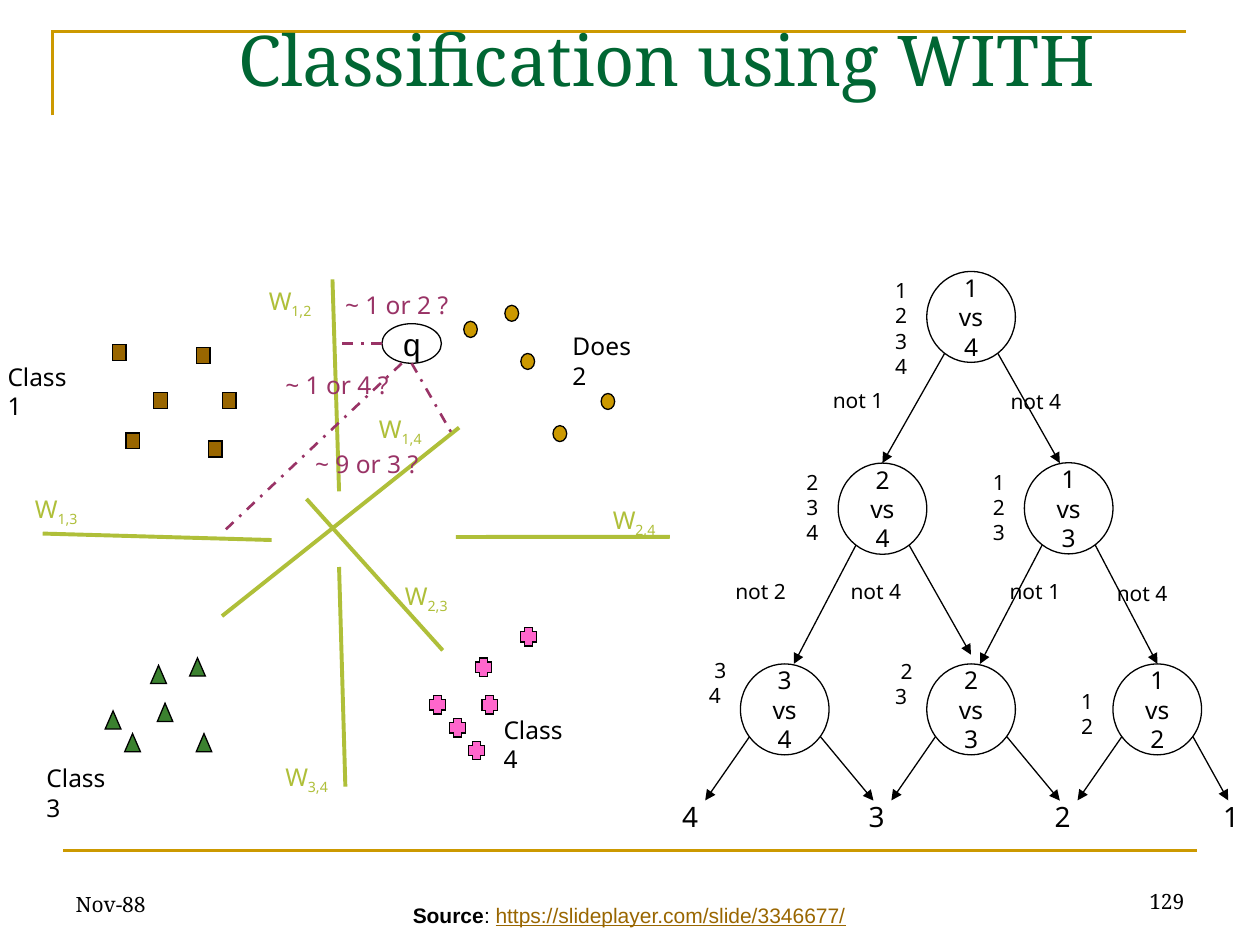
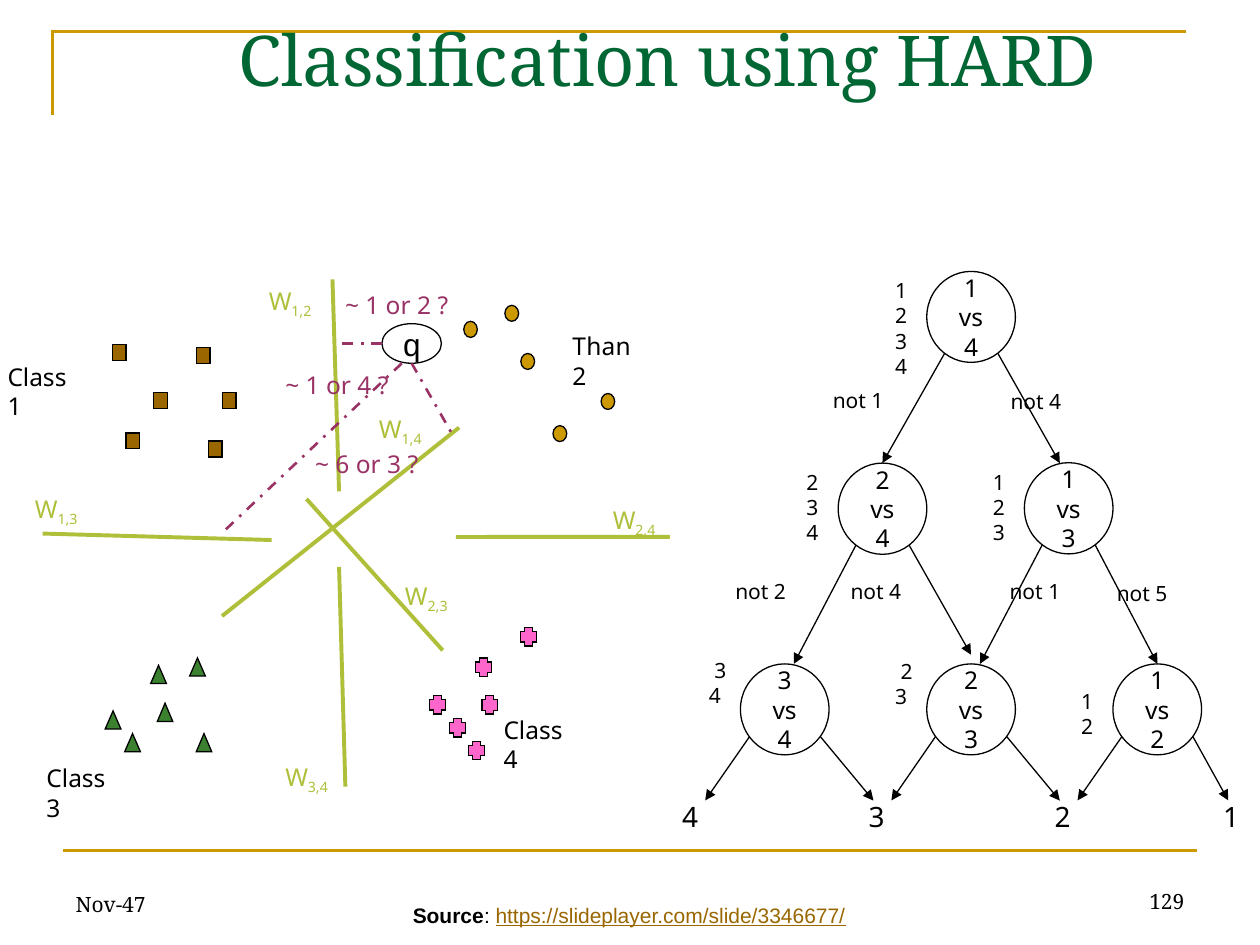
WITH: WITH -> HARD
Does: Does -> Than
9: 9 -> 6
2 not 4: 4 -> 5
Nov-88: Nov-88 -> Nov-47
